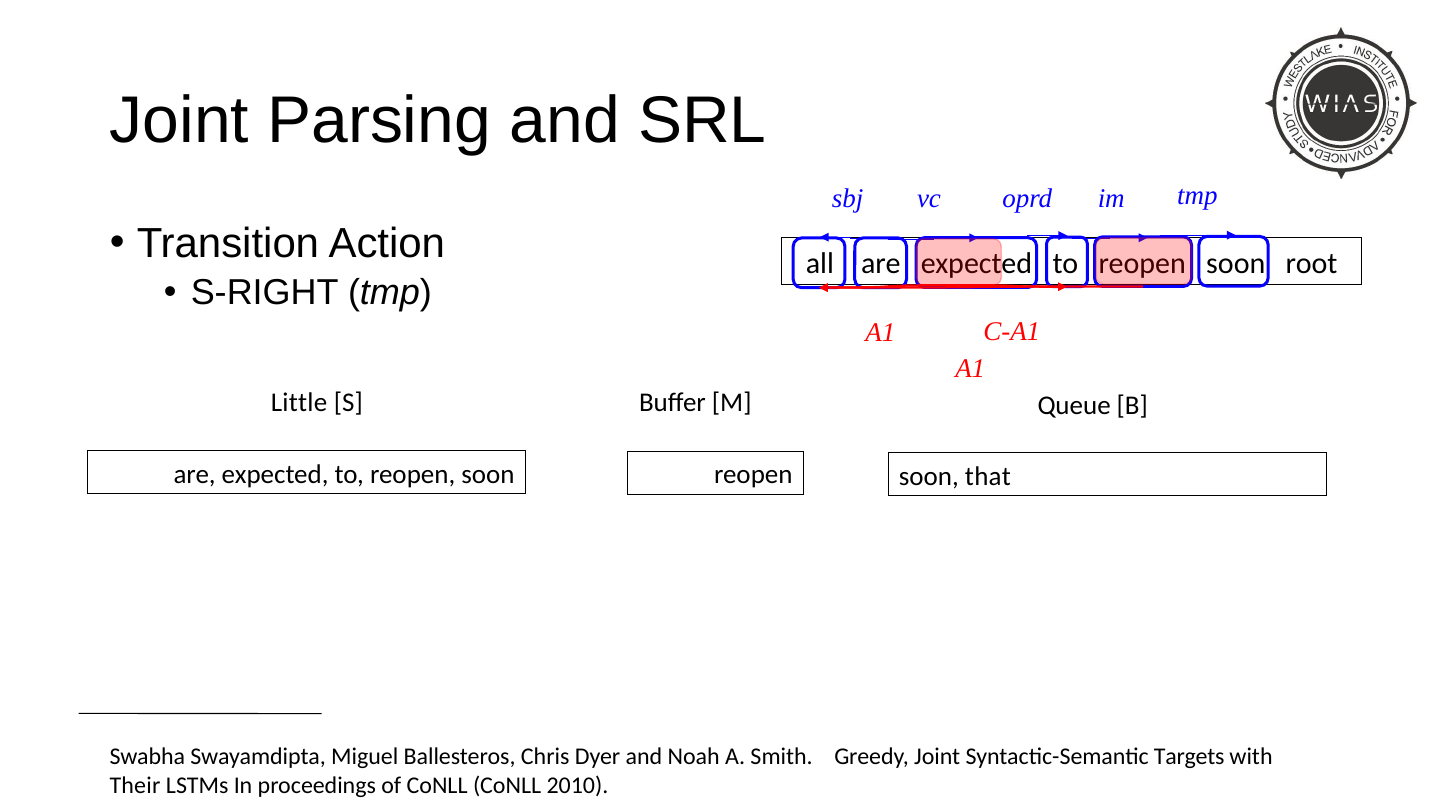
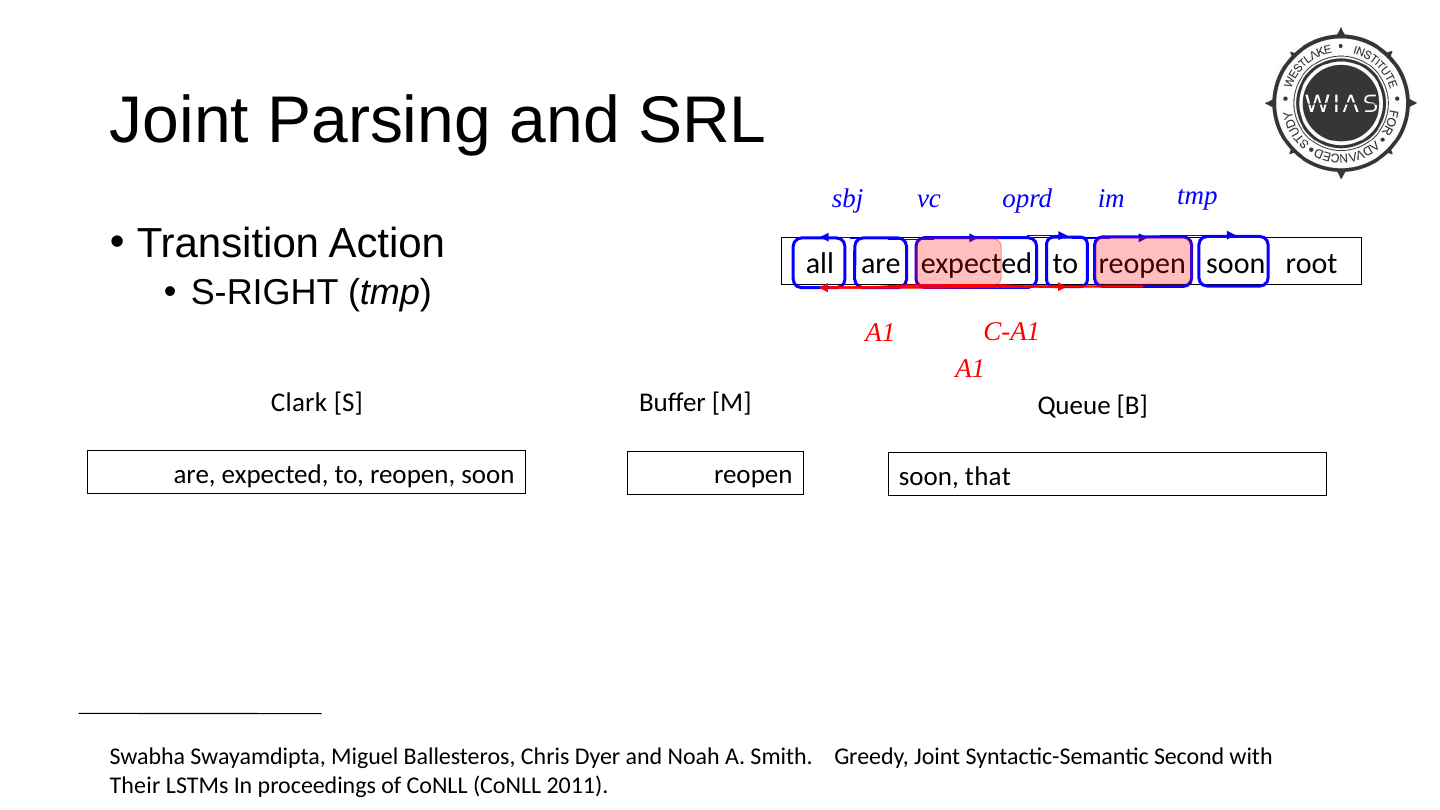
Little: Little -> Clark
Targets: Targets -> Second
2010: 2010 -> 2011
